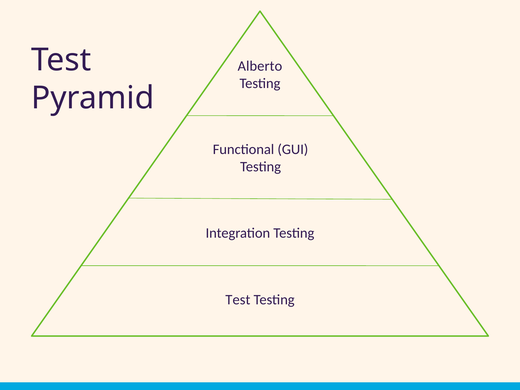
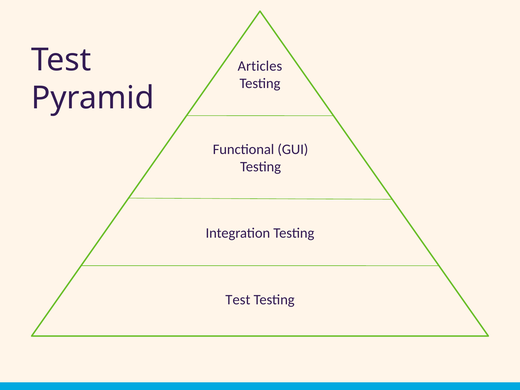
Alberto: Alberto -> Articles
